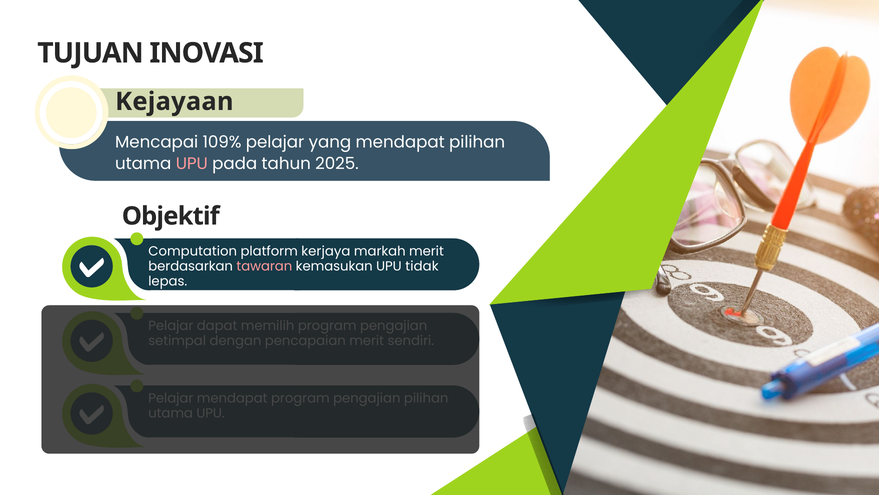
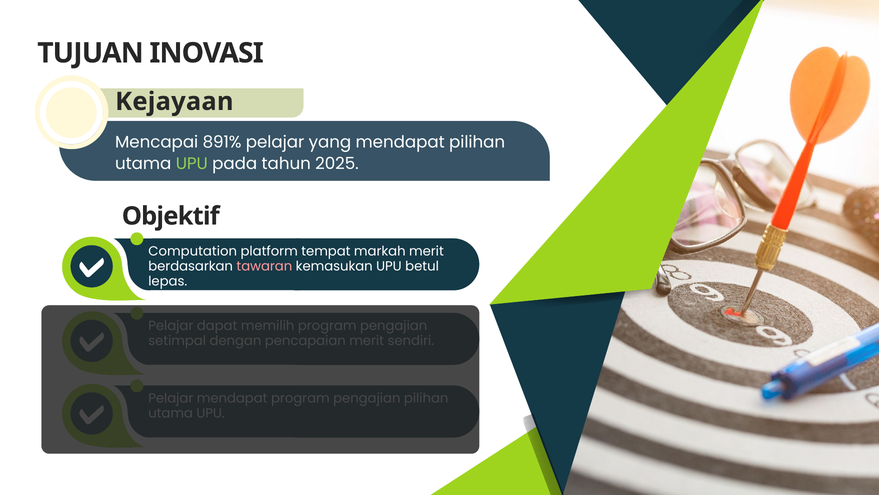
109%: 109% -> 891%
UPU at (192, 164) colour: pink -> light green
kerjaya: kerjaya -> tempat
tidak: tidak -> betul
